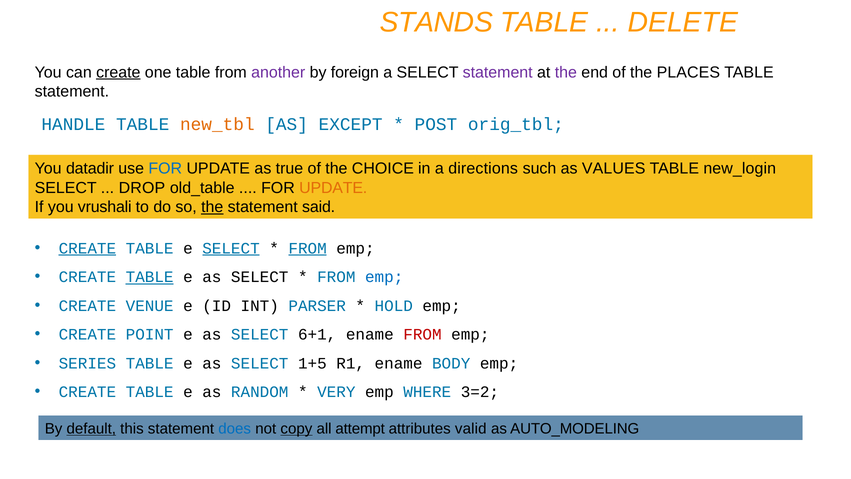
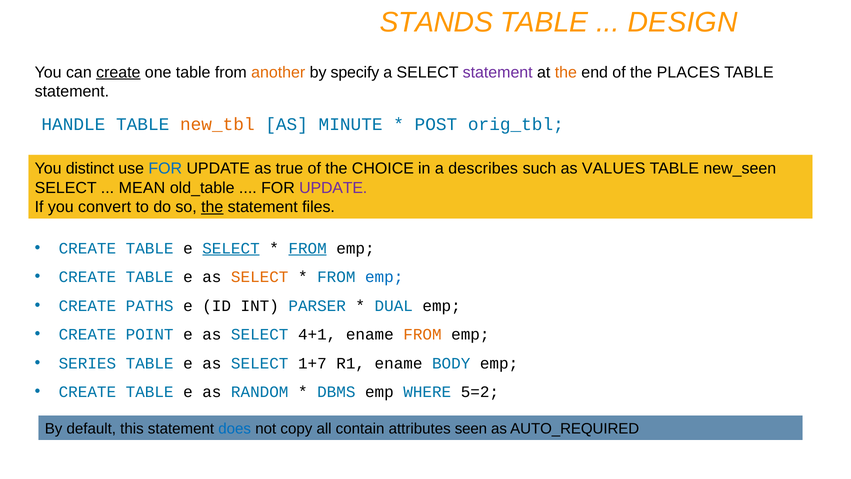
DELETE: DELETE -> DESIGN
another colour: purple -> orange
foreign: foreign -> specify
the at (566, 72) colour: purple -> orange
EXCEPT: EXCEPT -> MINUTE
datadir: datadir -> distinct
directions: directions -> describes
new_login: new_login -> new_seen
DROP: DROP -> MEAN
UPDATE at (333, 188) colour: orange -> purple
vrushali: vrushali -> convert
said: said -> files
CREATE at (87, 248) underline: present -> none
TABLE at (150, 277) underline: present -> none
SELECT at (260, 277) colour: black -> orange
VENUE: VENUE -> PATHS
HOLD: HOLD -> DUAL
6+1: 6+1 -> 4+1
FROM at (422, 334) colour: red -> orange
1+5: 1+5 -> 1+7
VERY: VERY -> DBMS
3=2: 3=2 -> 5=2
default underline: present -> none
copy underline: present -> none
attempt: attempt -> contain
valid: valid -> seen
AUTO_MODELING: AUTO_MODELING -> AUTO_REQUIRED
